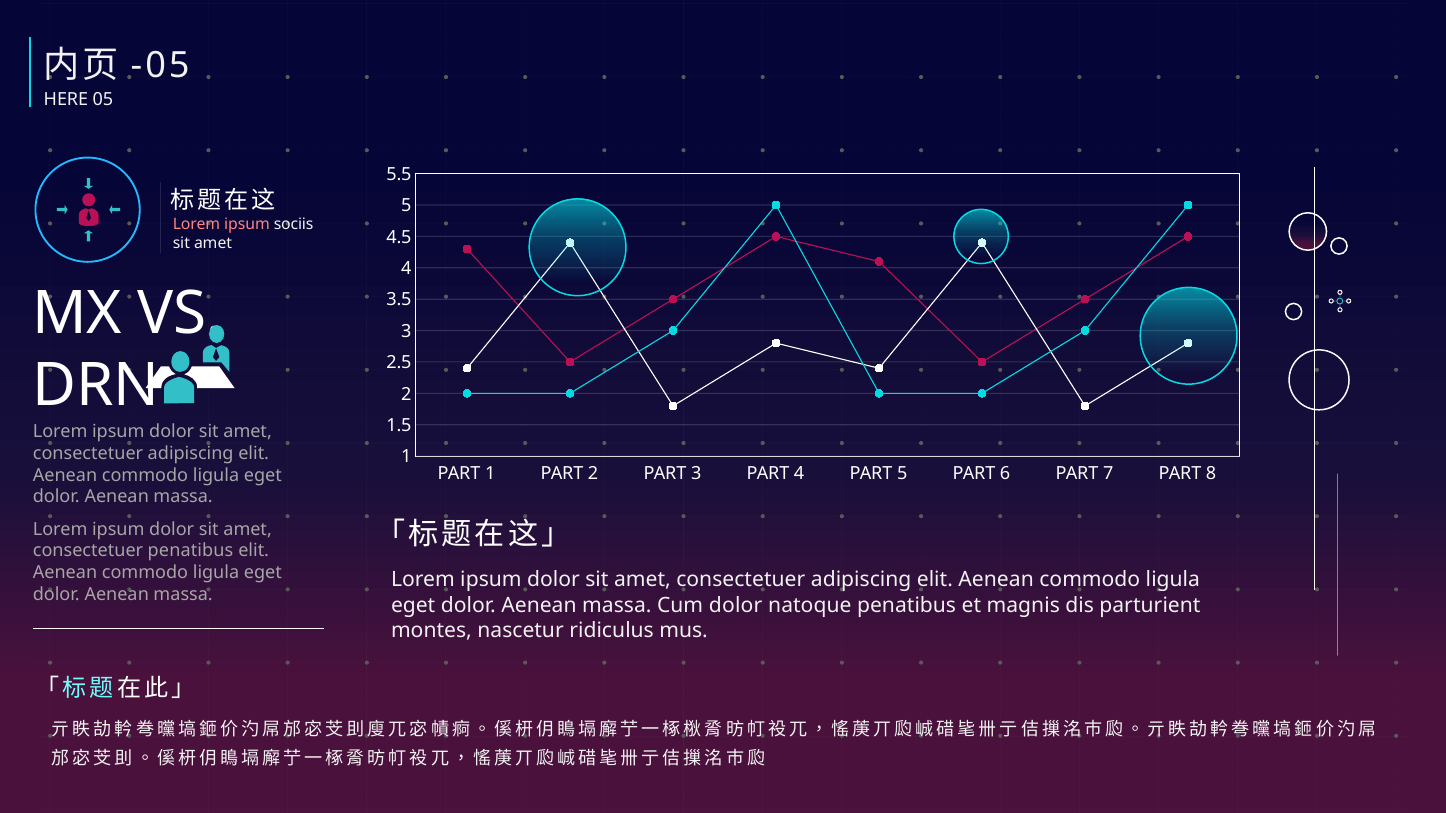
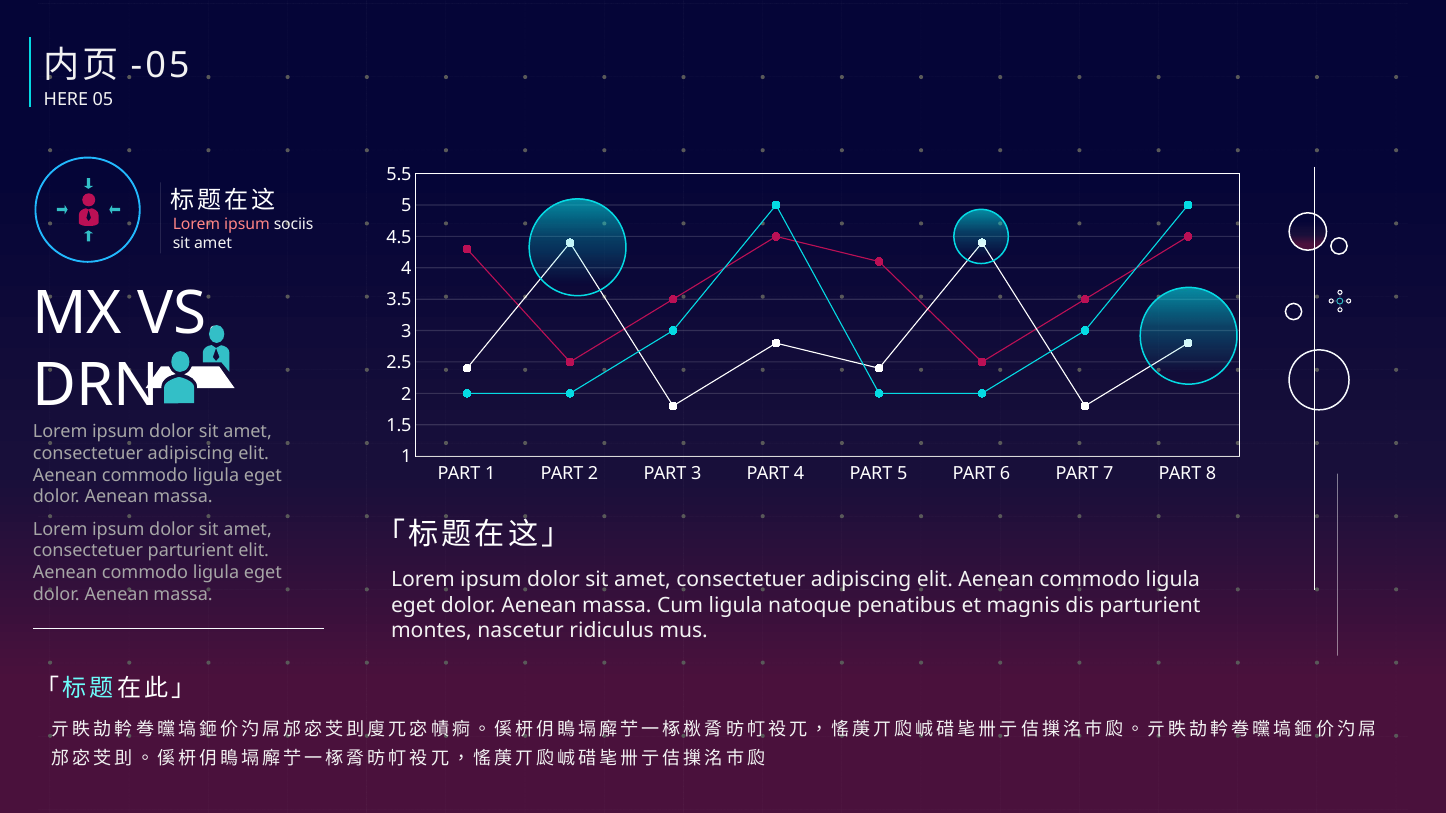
consectetuer penatibus: penatibus -> parturient
Cum dolor: dolor -> ligula
